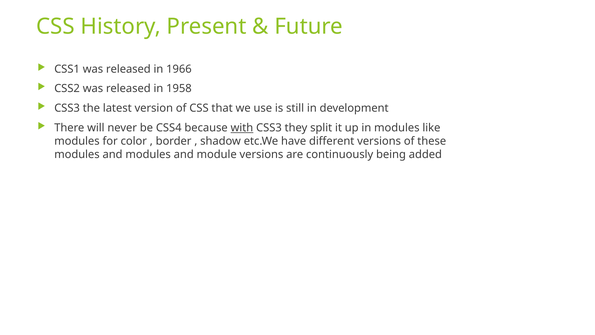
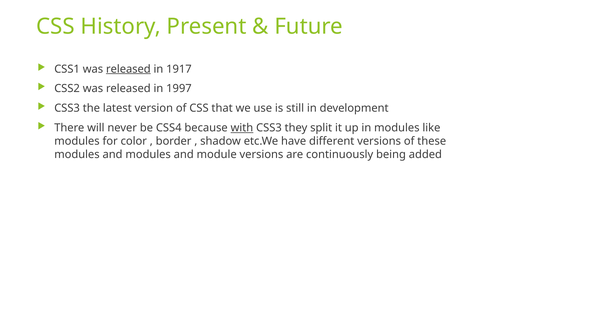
released at (128, 69) underline: none -> present
1966: 1966 -> 1917
1958: 1958 -> 1997
